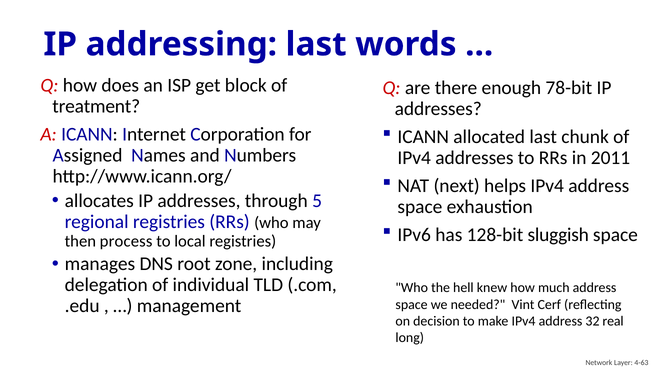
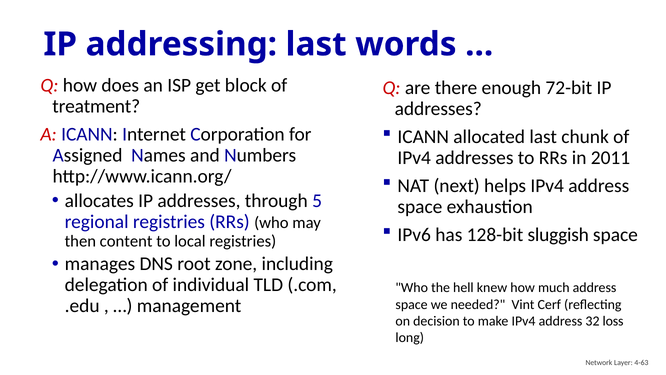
78-bit: 78-bit -> 72-bit
process: process -> content
real: real -> loss
